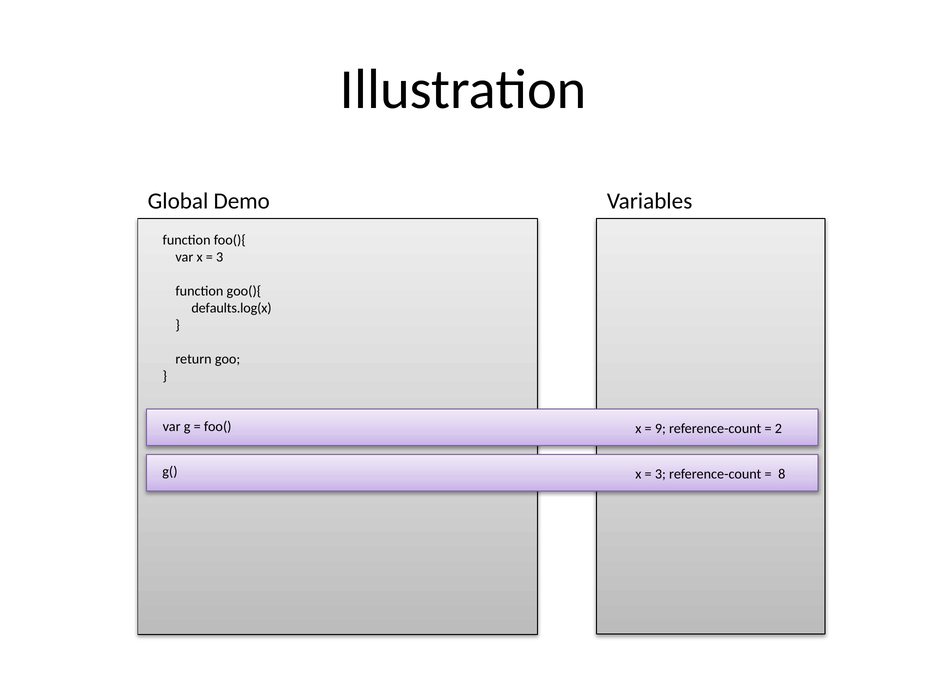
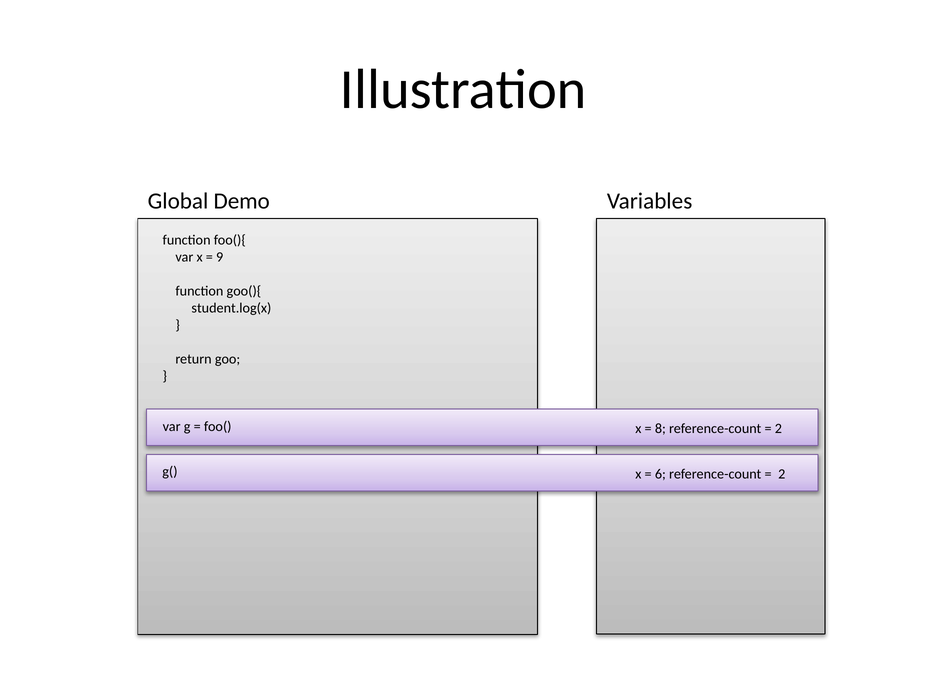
3 at (220, 257): 3 -> 9
defaults.log(x: defaults.log(x -> student.log(x
9: 9 -> 8
3 at (660, 474): 3 -> 6
8 at (782, 474): 8 -> 2
